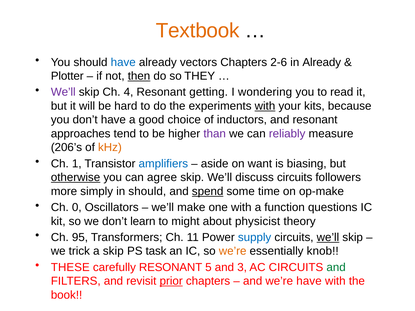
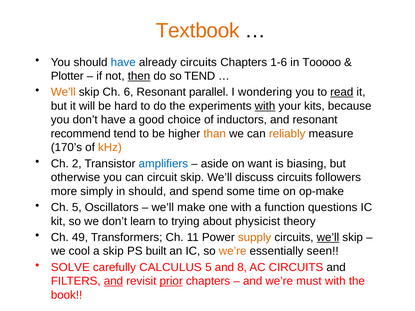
already vectors: vectors -> circuits
2-6: 2-6 -> 1-6
in Already: Already -> Tooooo
so THEY: THEY -> TEND
We’ll at (63, 92) colour: purple -> orange
4: 4 -> 6
getting: getting -> parallel
read underline: none -> present
approaches: approaches -> recommend
than colour: purple -> orange
reliably colour: purple -> orange
206’s: 206’s -> 170’s
1: 1 -> 2
otherwise underline: present -> none
agree: agree -> circuit
spend underline: present -> none
Ch 0: 0 -> 5
might: might -> trying
95: 95 -> 49
supply colour: blue -> orange
trick: trick -> cool
task: task -> built
knob: knob -> seen
THESE: THESE -> SOLVE
carefully RESONANT: RESONANT -> CALCULUS
3: 3 -> 8
and at (336, 268) colour: green -> black
and at (113, 281) underline: none -> present
we’re have: have -> must
